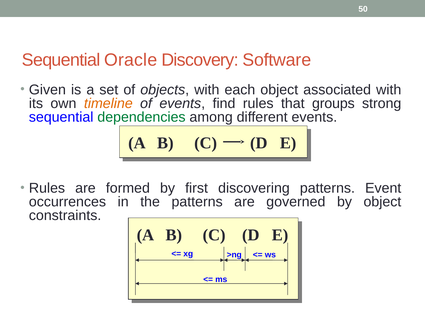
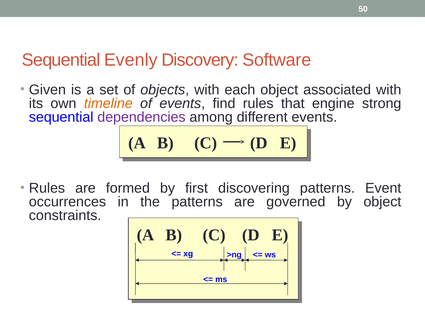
Oracle: Oracle -> Evenly
groups: groups -> engine
dependencies colour: green -> purple
